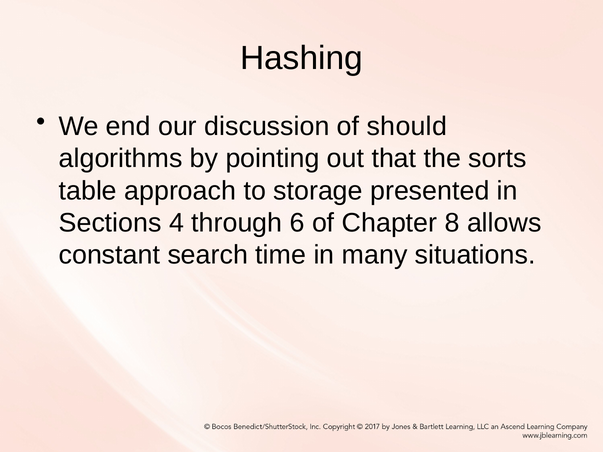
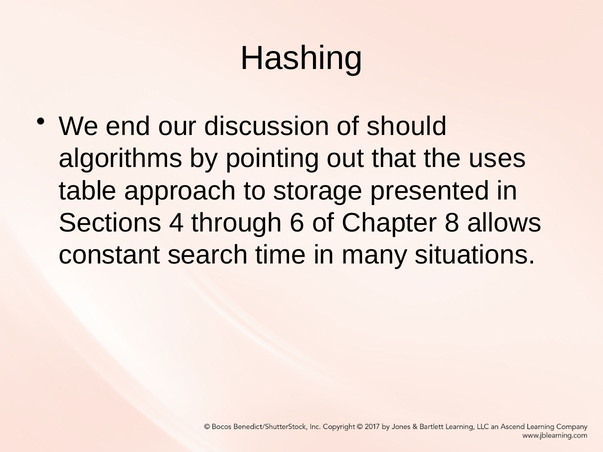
sorts: sorts -> uses
